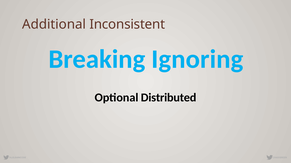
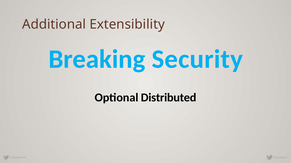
Inconsistent: Inconsistent -> Extensibility
Ignoring: Ignoring -> Security
